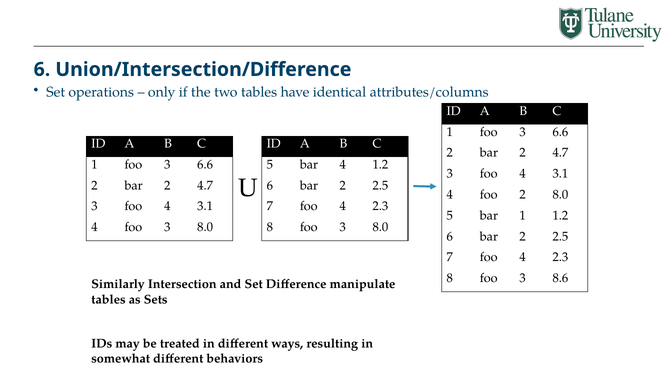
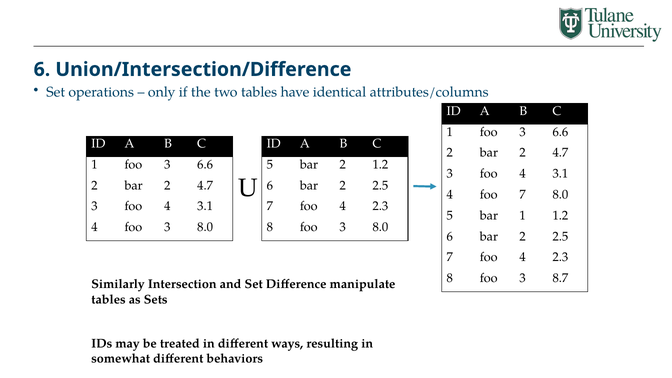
5 bar 4: 4 -> 2
foo 2: 2 -> 7
8.6: 8.6 -> 8.7
